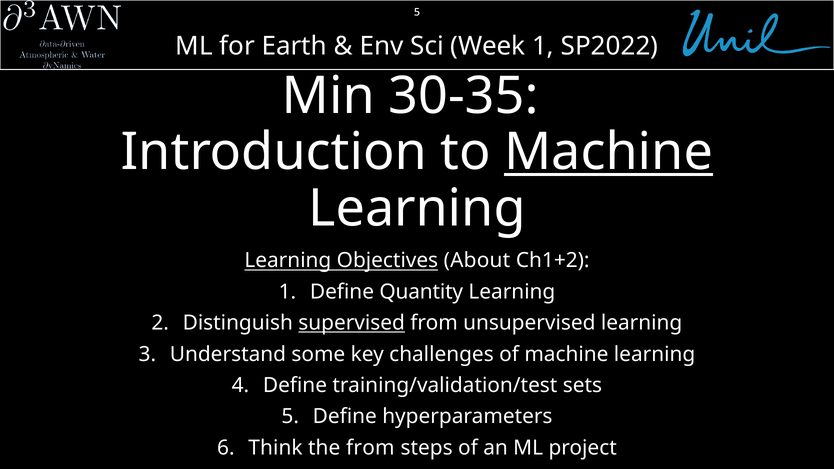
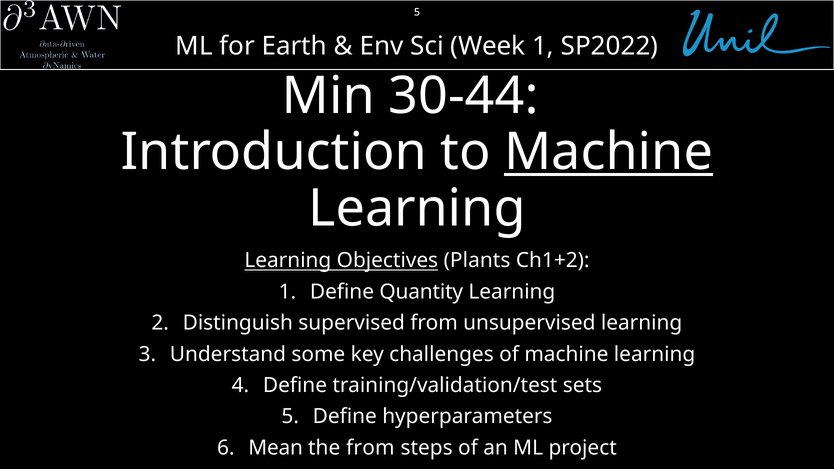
30-35: 30-35 -> 30-44
About: About -> Plants
supervised underline: present -> none
Think: Think -> Mean
